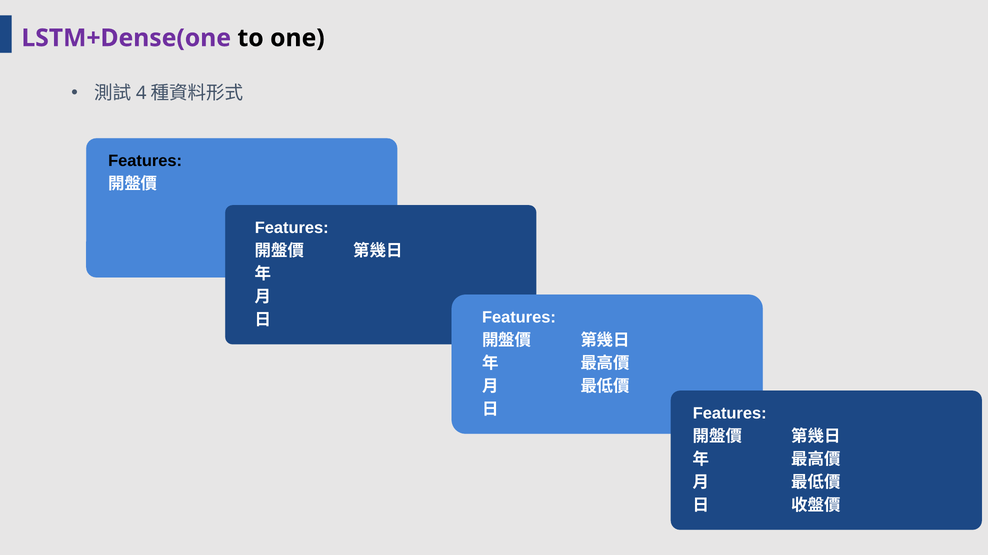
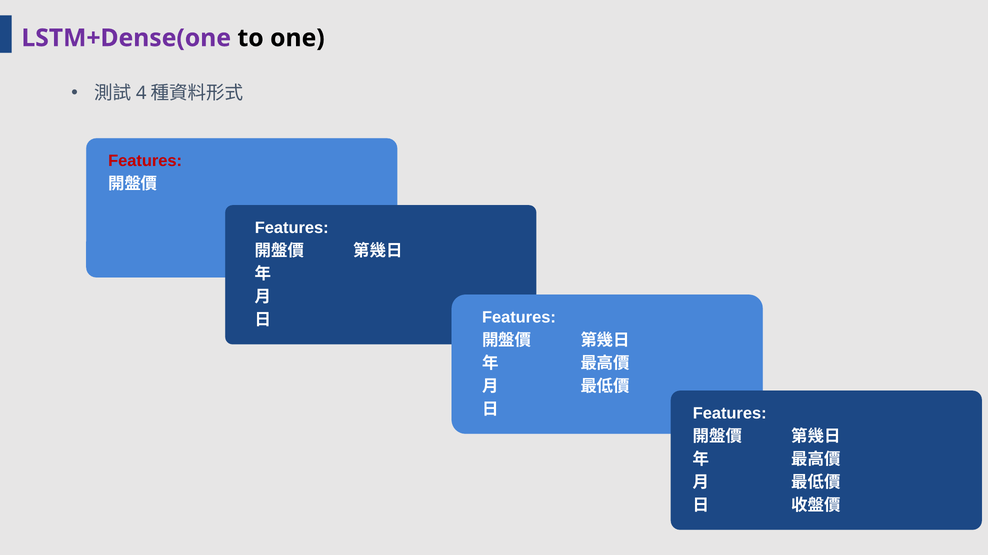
Features at (145, 161) colour: black -> red
